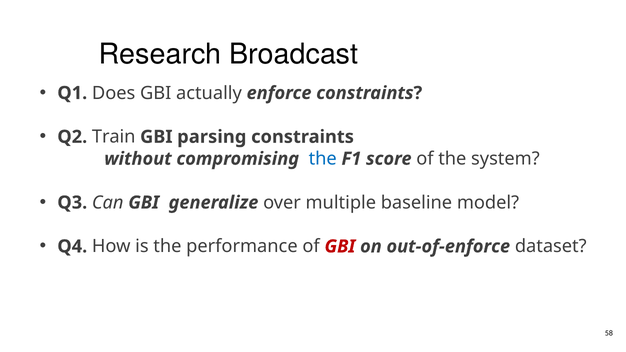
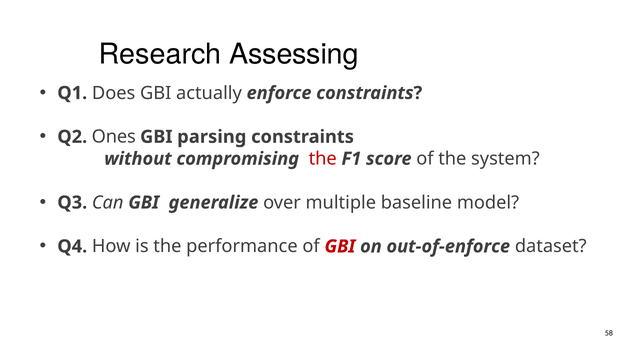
Broadcast: Broadcast -> Assessing
Train: Train -> Ones
the at (323, 159) colour: blue -> red
